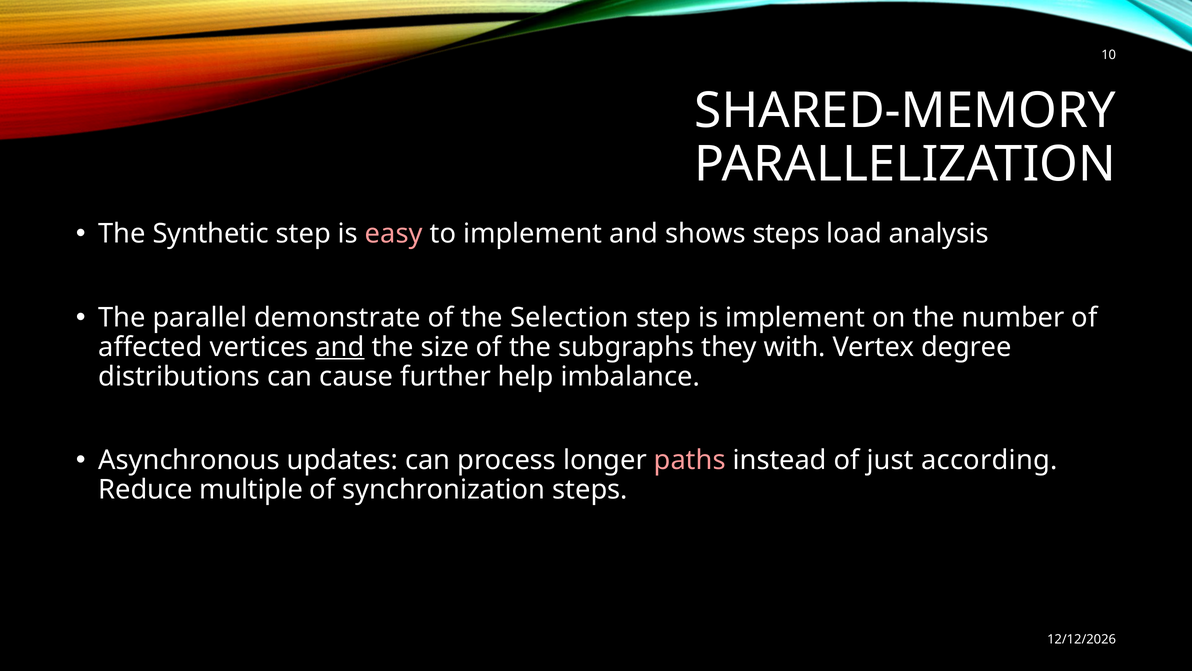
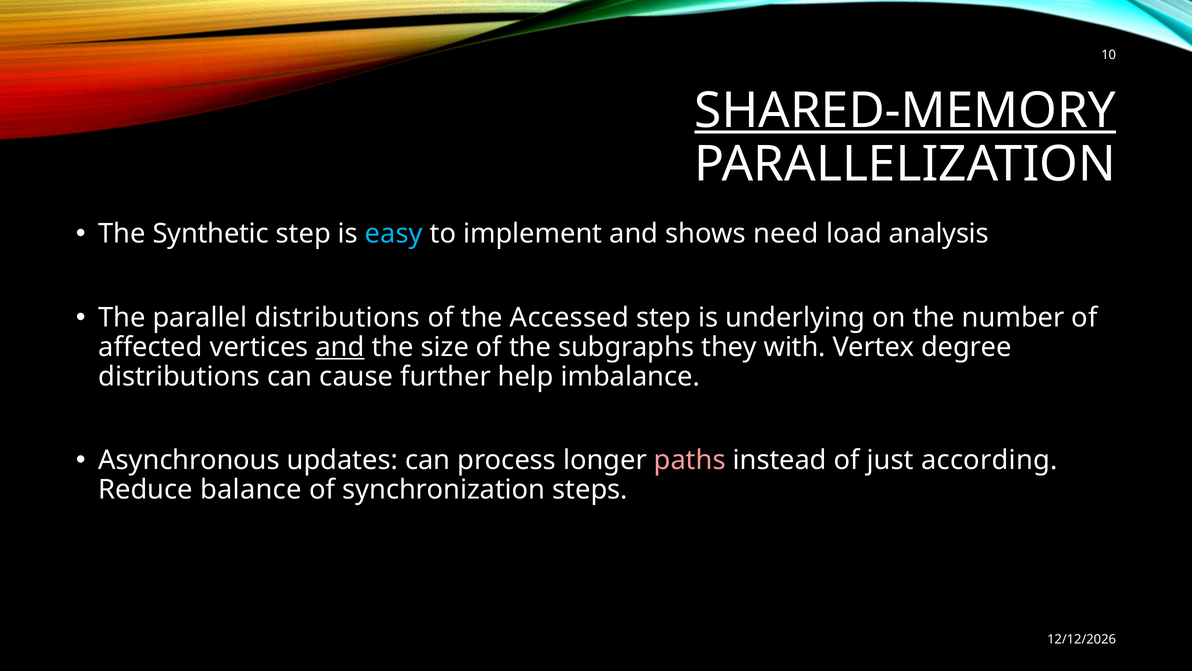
SHARED-MEMORY underline: none -> present
easy colour: pink -> light blue
shows steps: steps -> need
parallel demonstrate: demonstrate -> distributions
Selection: Selection -> Accessed
is implement: implement -> underlying
multiple: multiple -> balance
